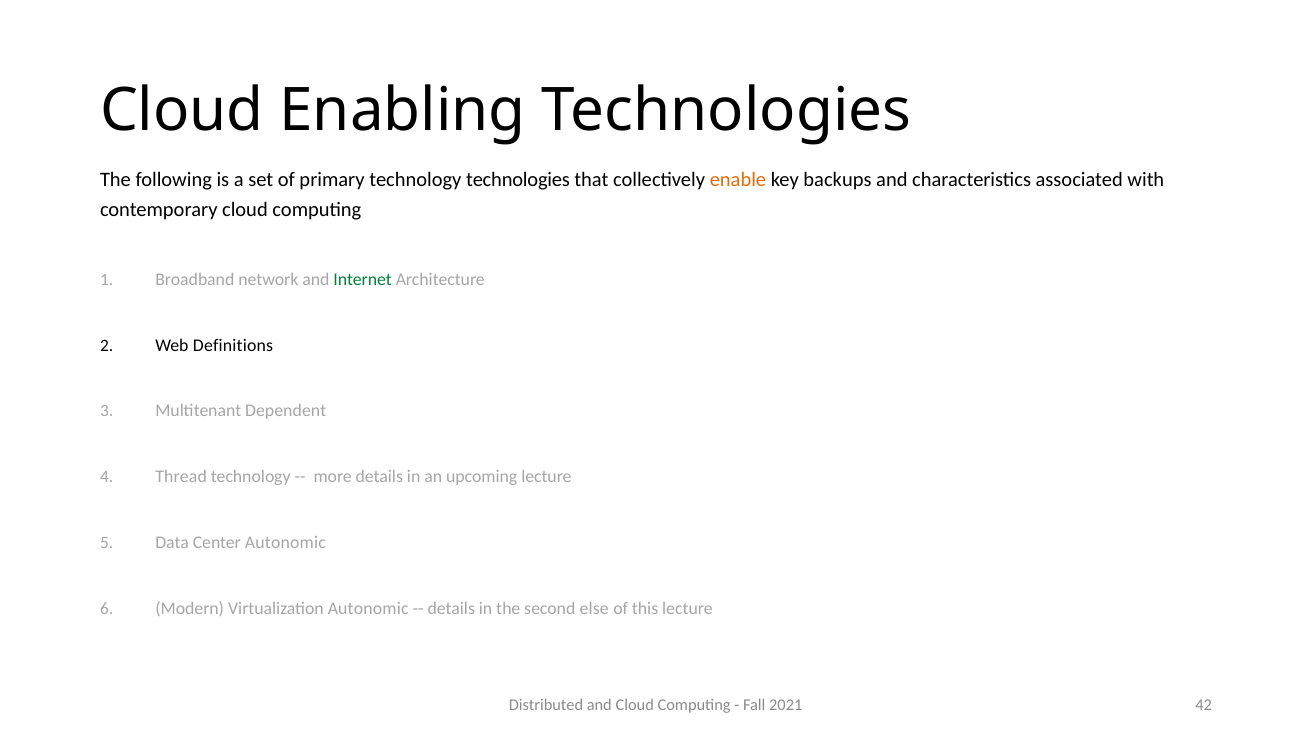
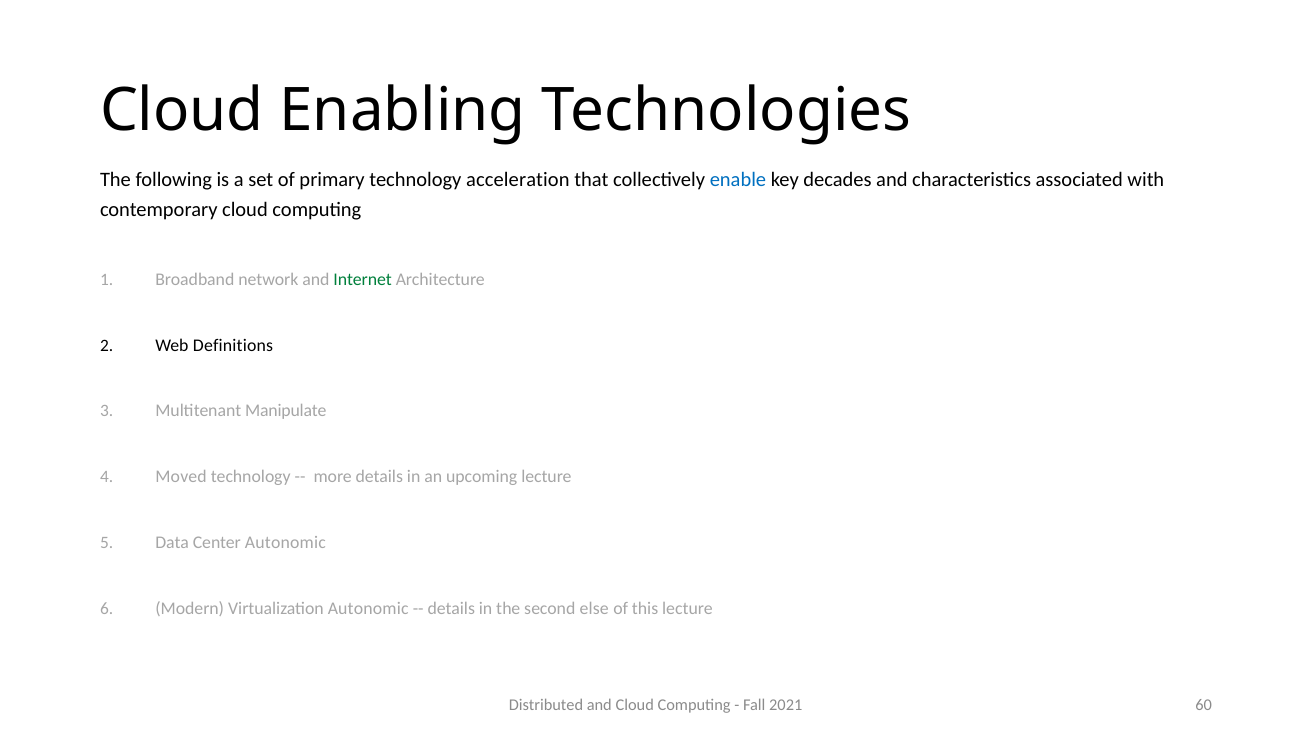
technology technologies: technologies -> acceleration
enable colour: orange -> blue
backups: backups -> decades
Dependent: Dependent -> Manipulate
Thread: Thread -> Moved
42: 42 -> 60
